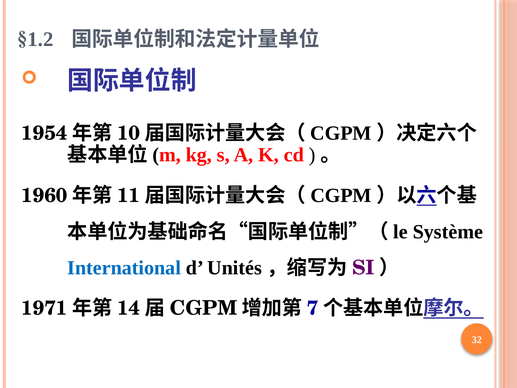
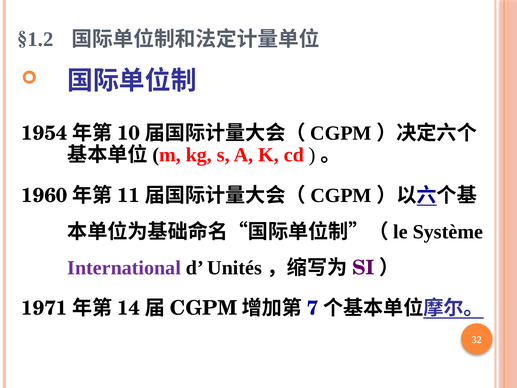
International colour: blue -> purple
